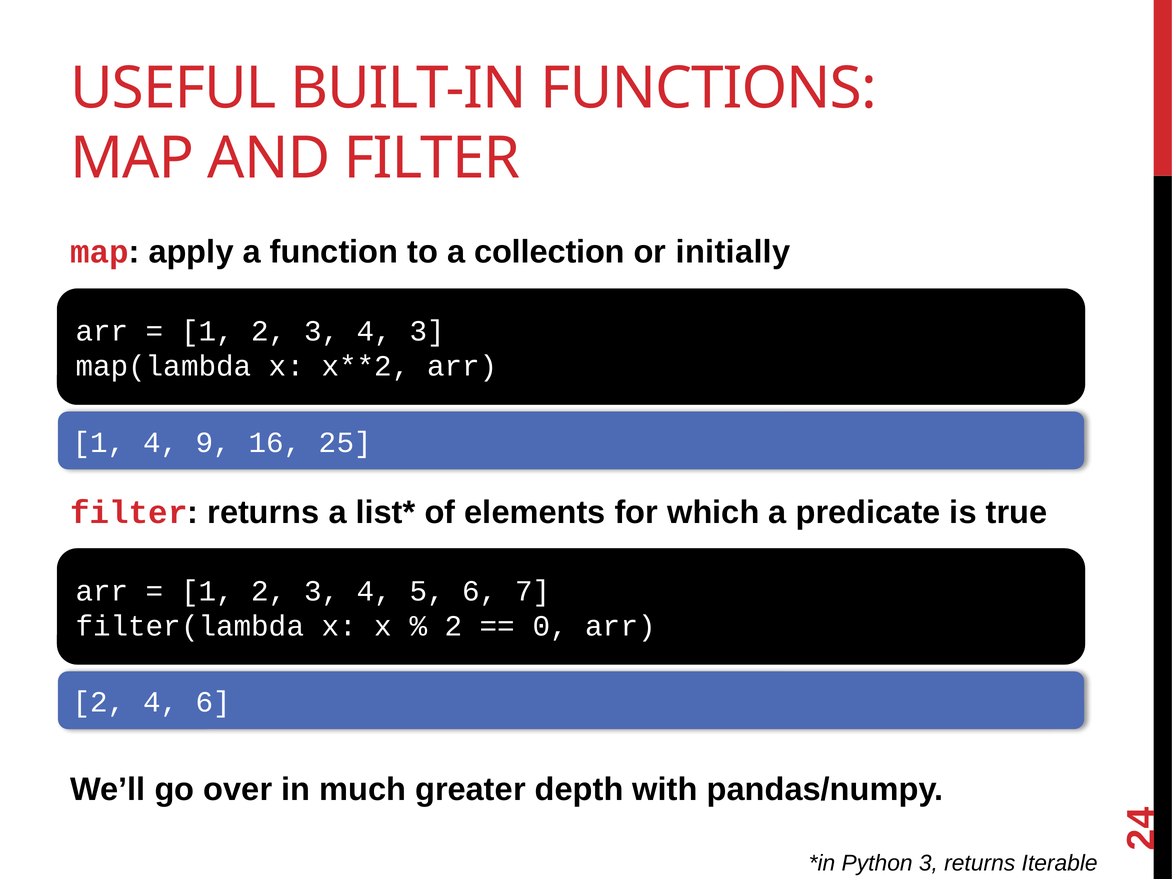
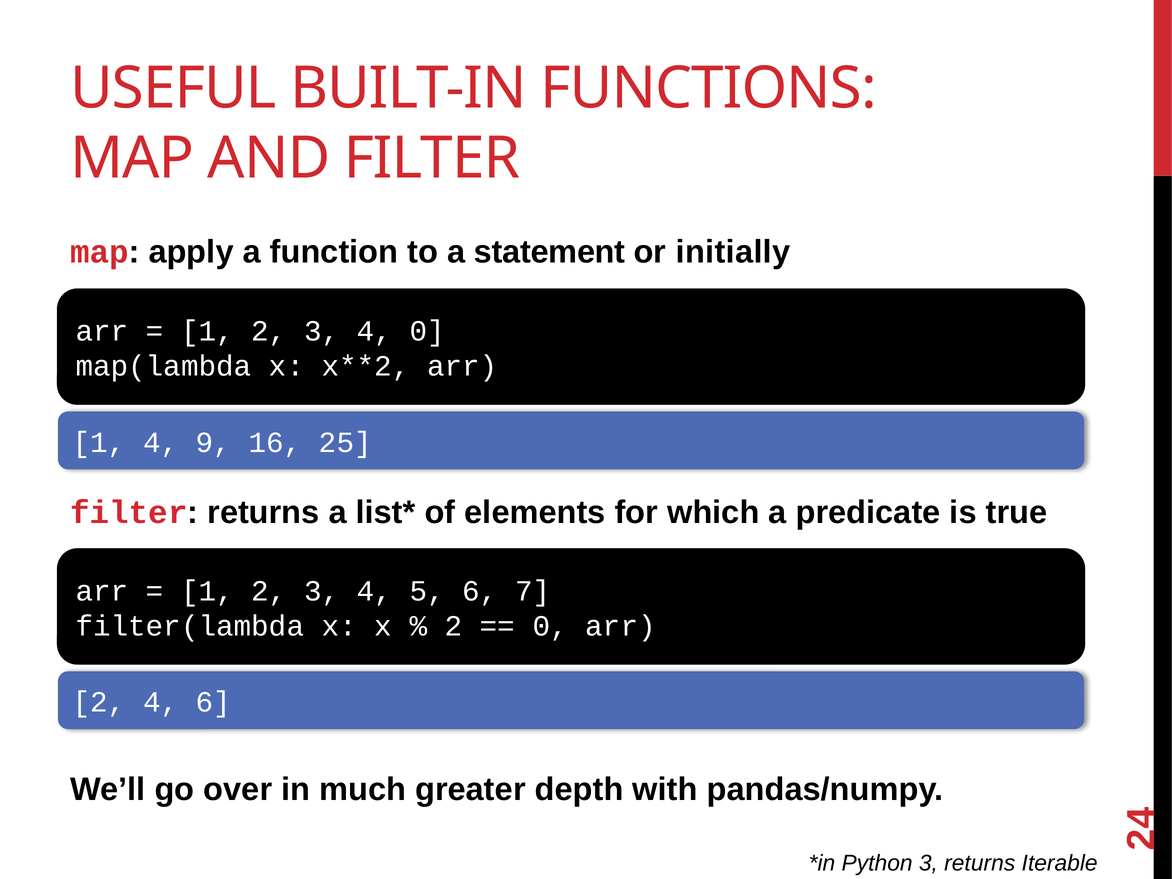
collection: collection -> statement
4 3: 3 -> 0
